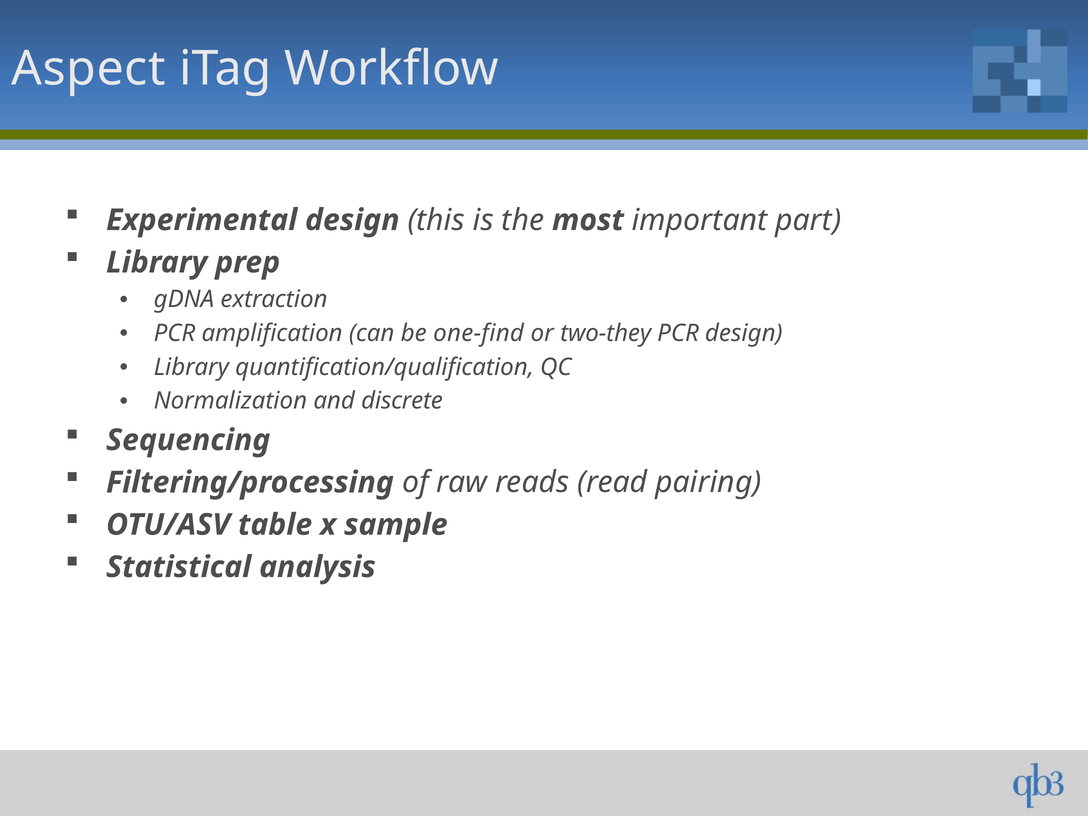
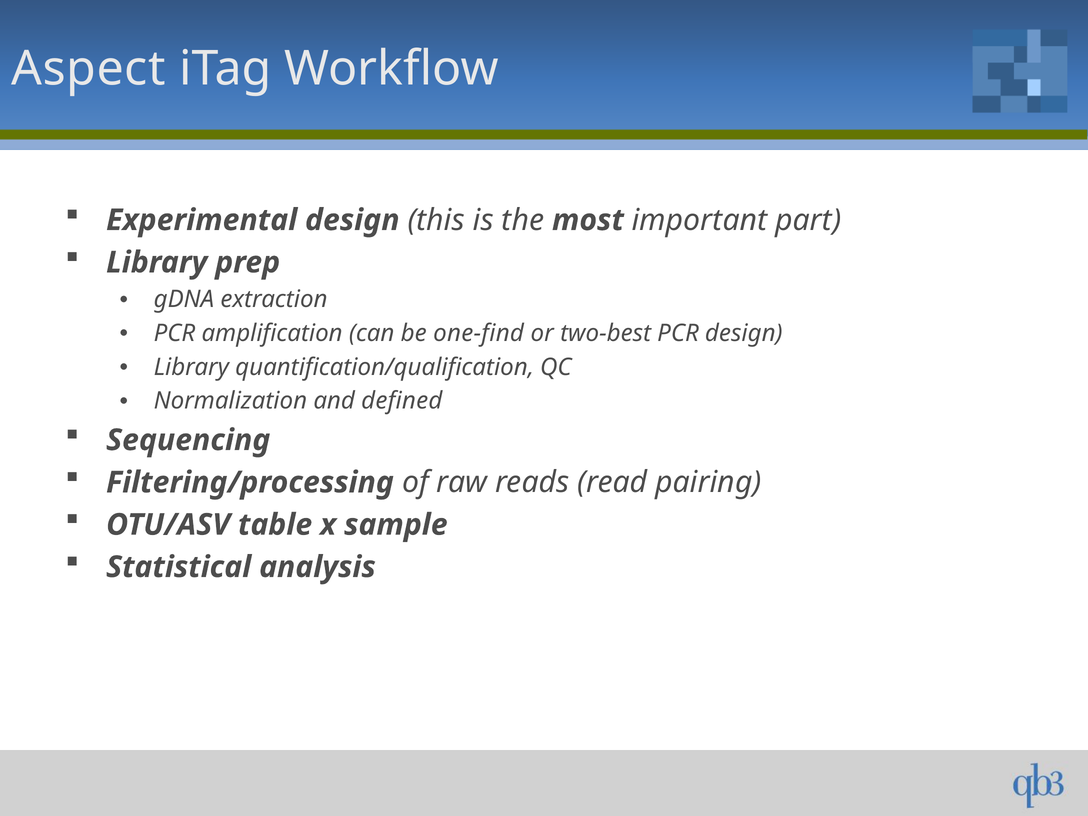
two-they: two-they -> two-best
discrete: discrete -> defined
